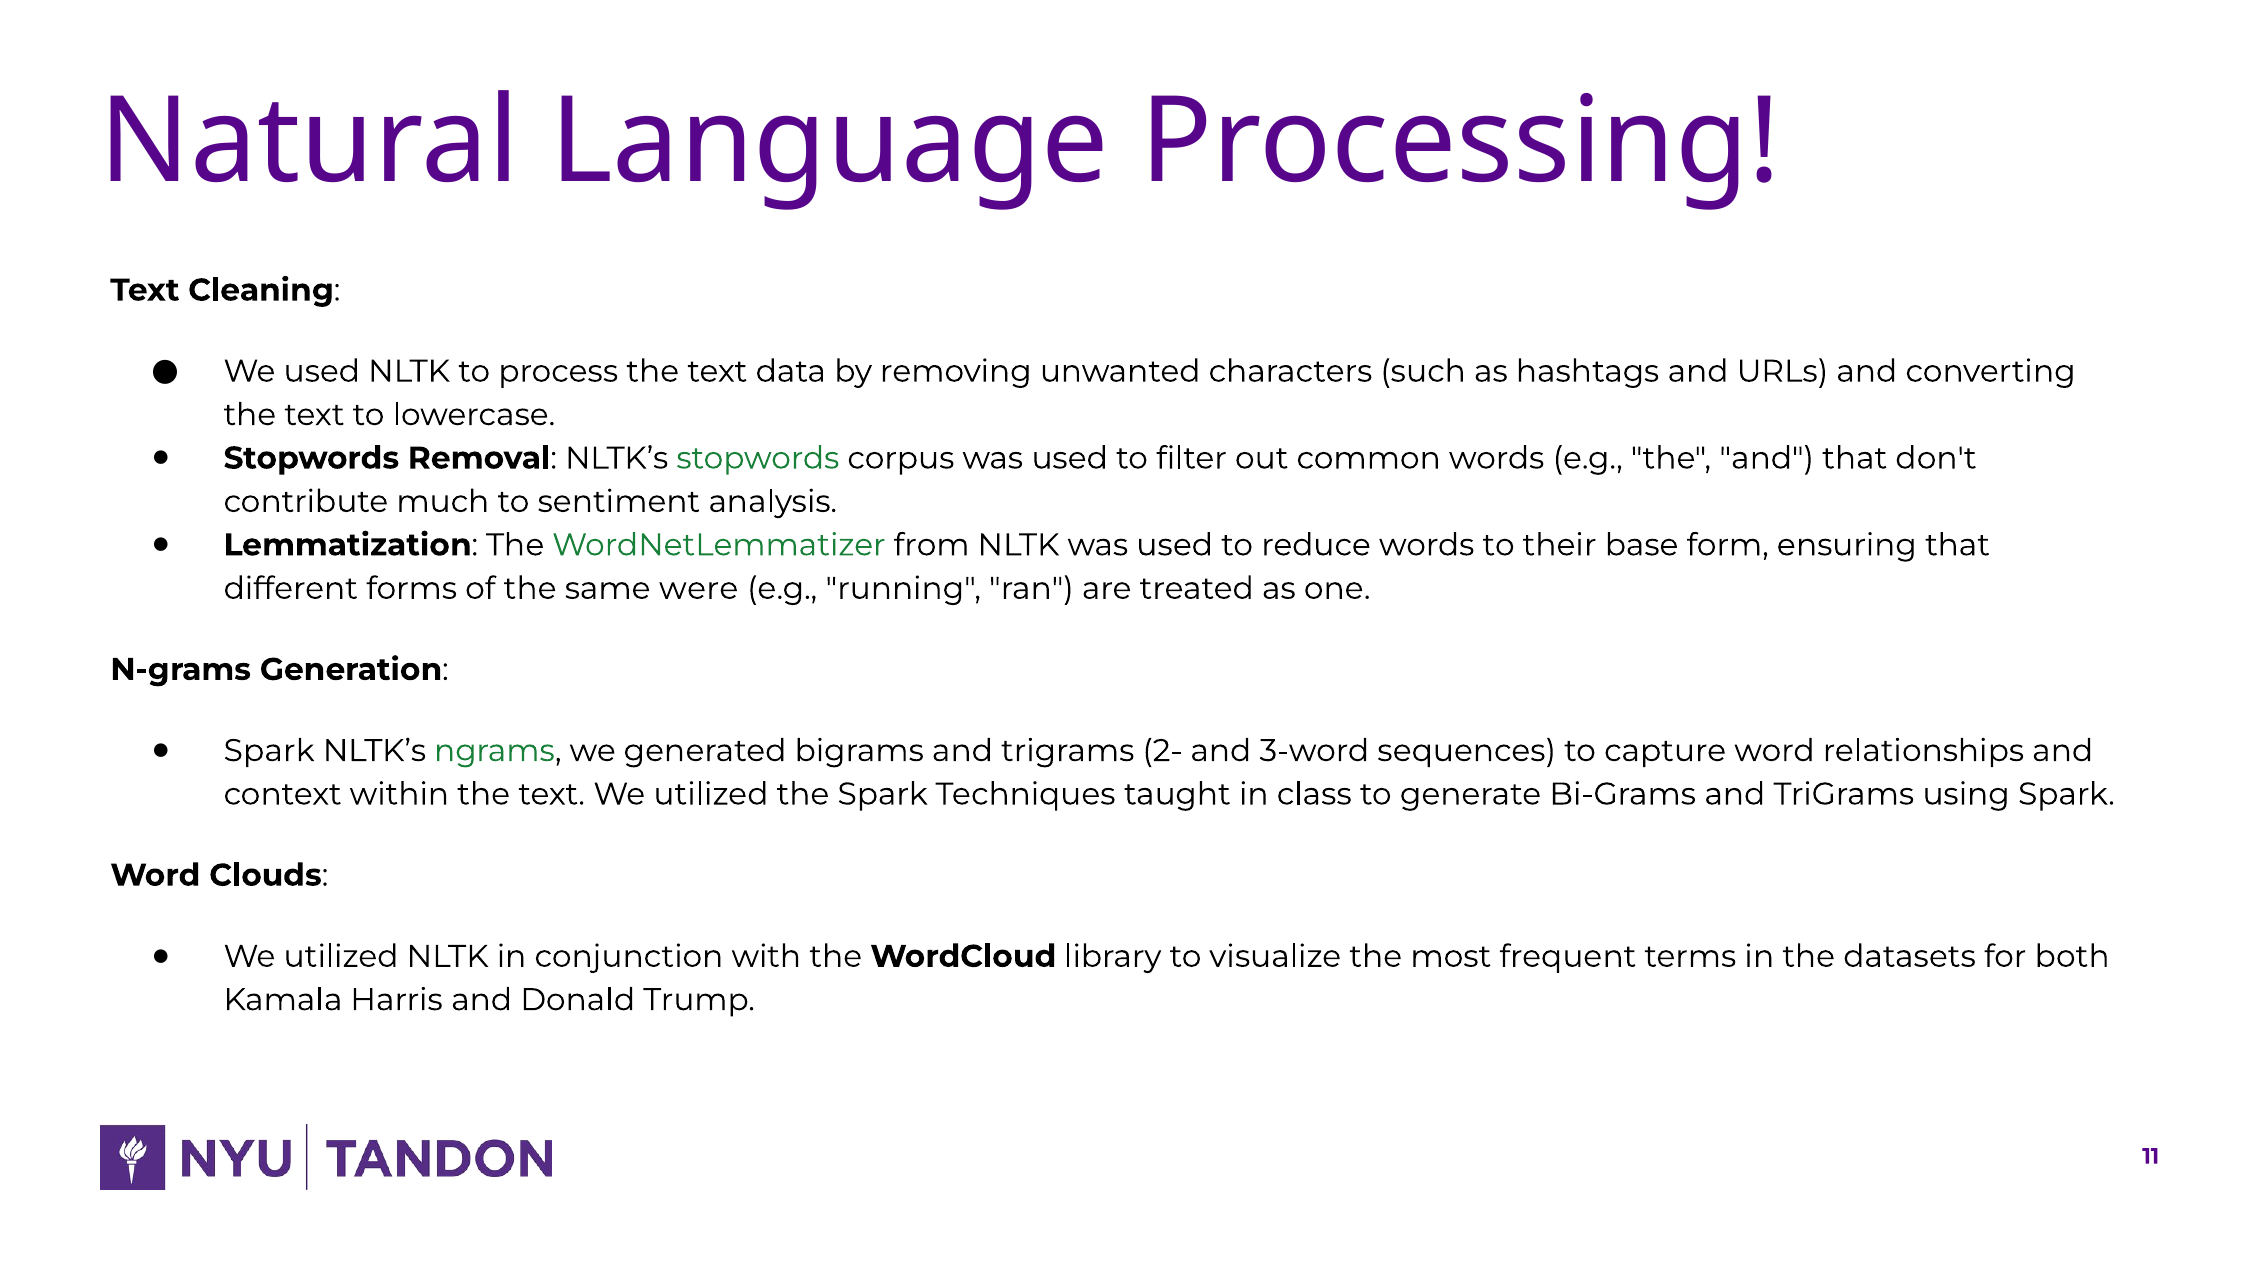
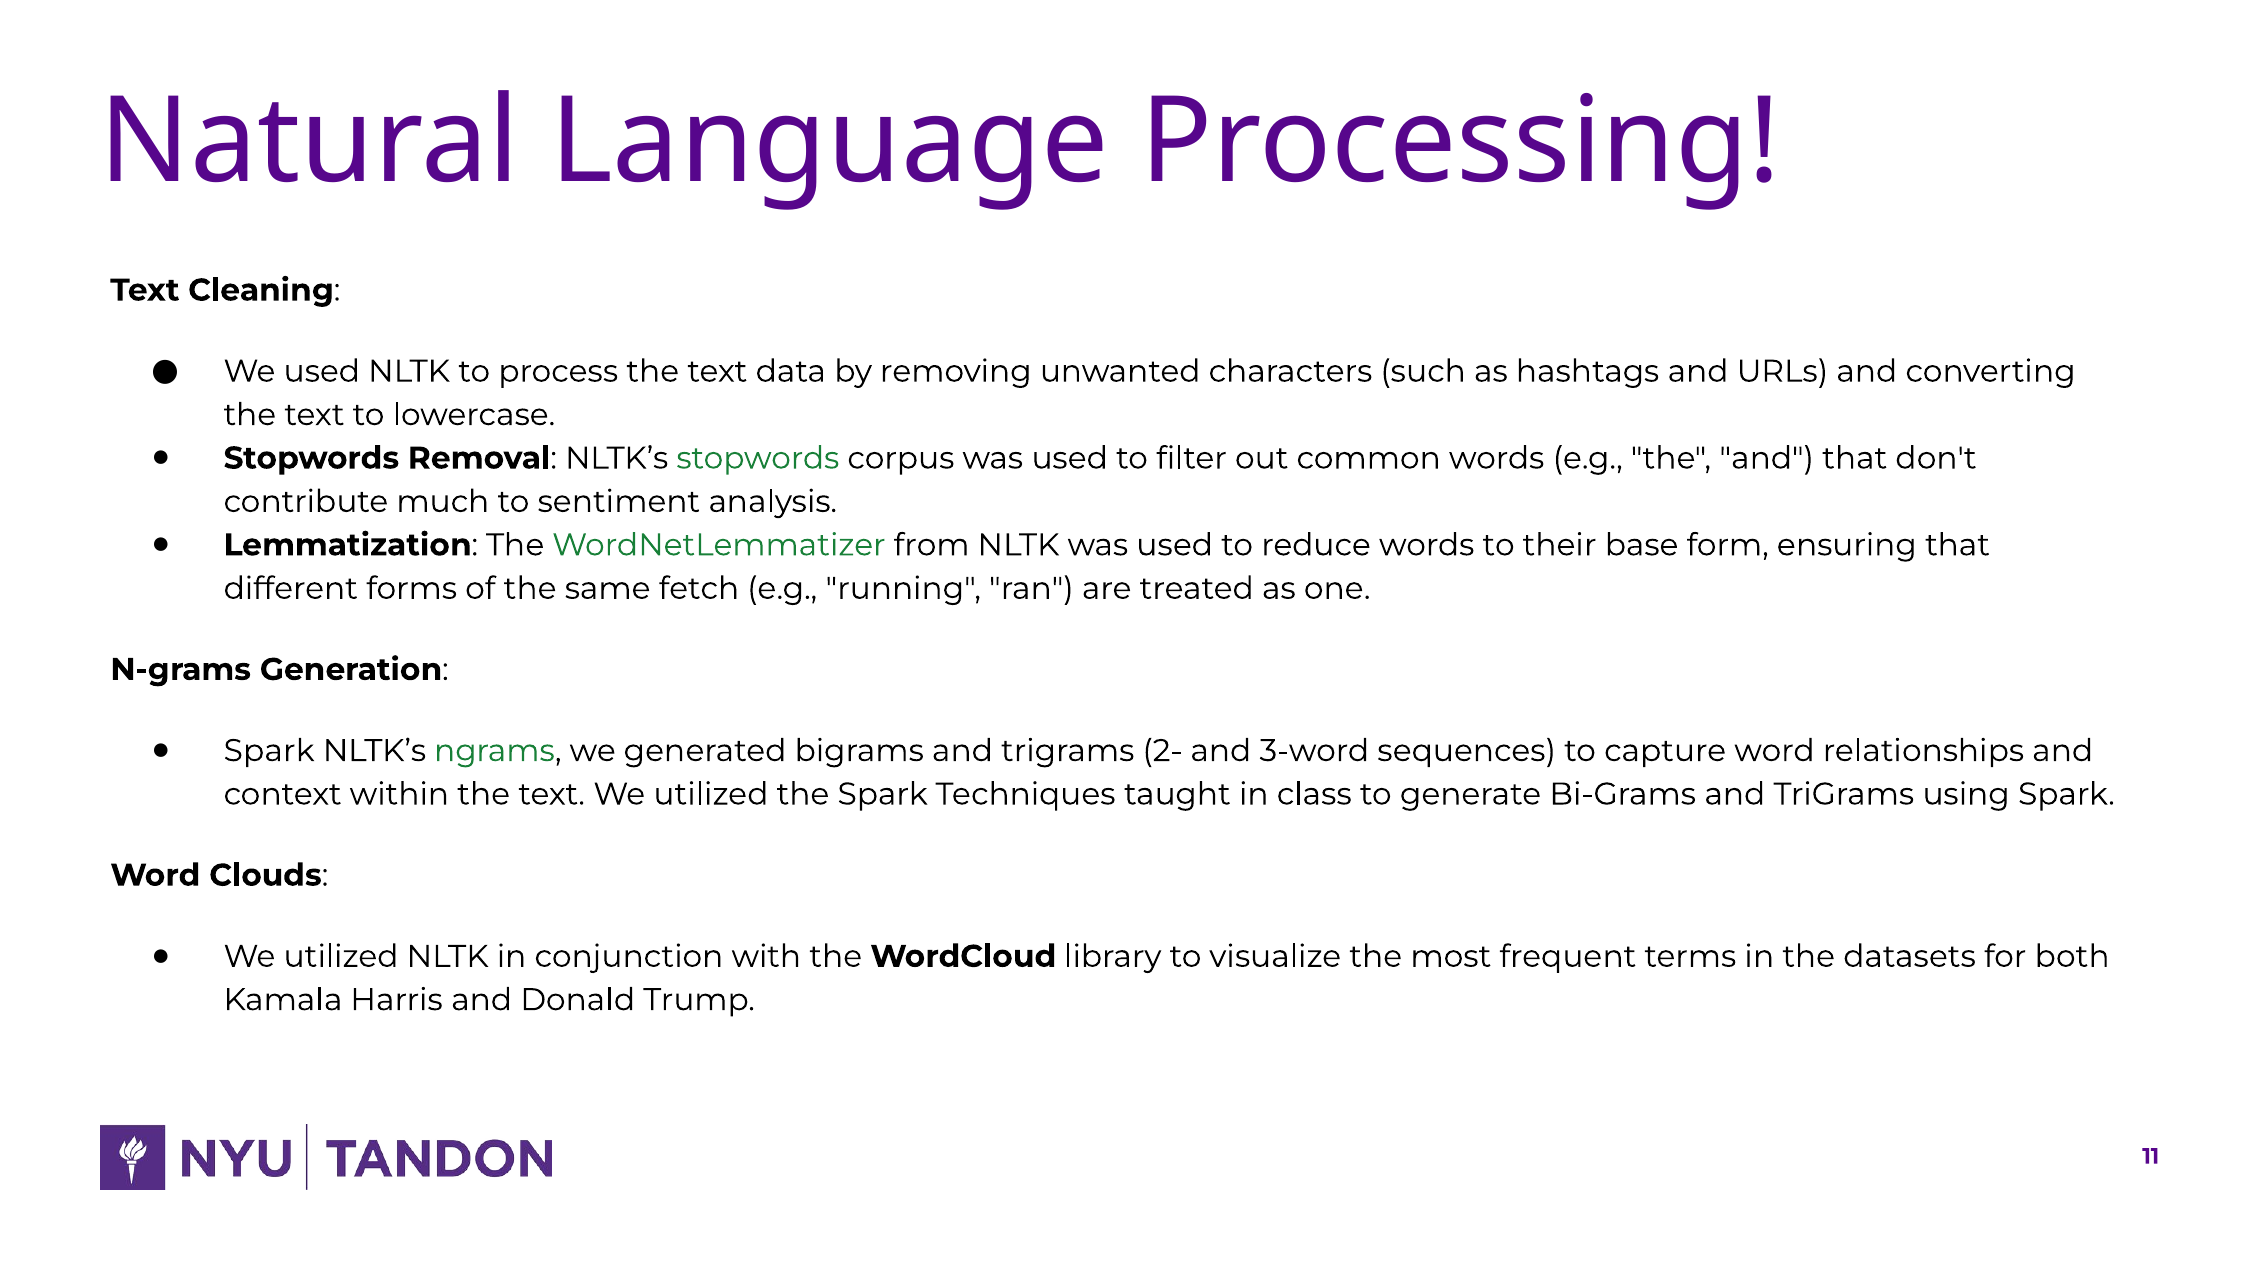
were: were -> fetch
